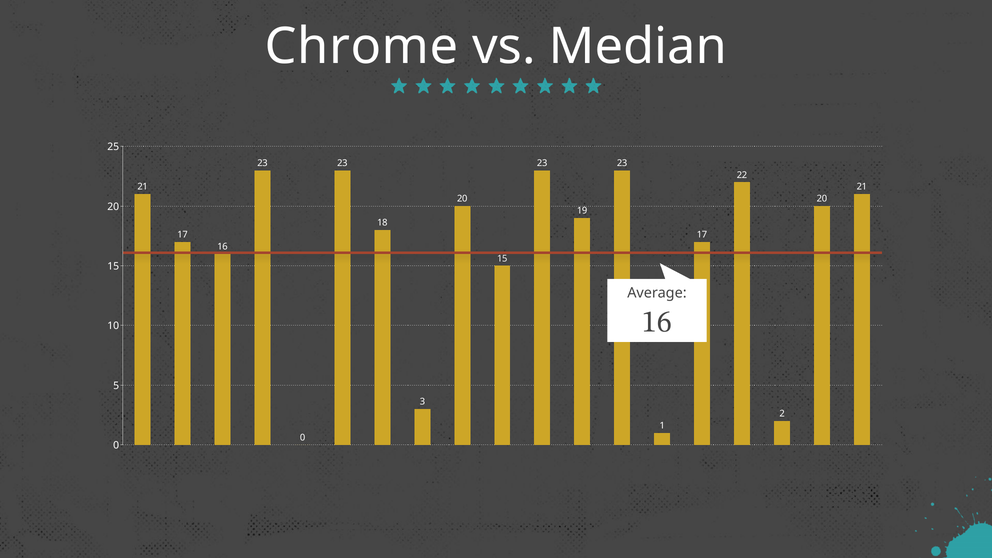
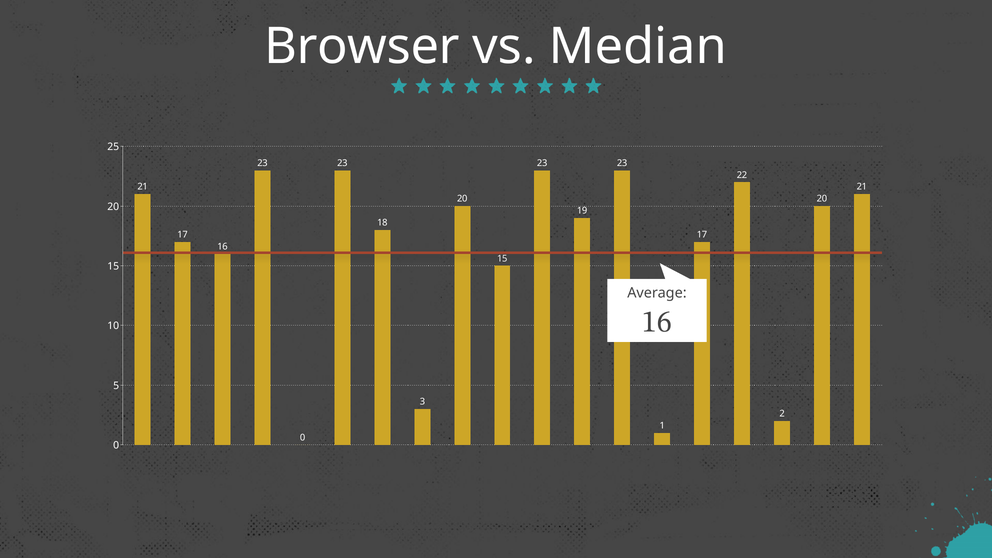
Chrome: Chrome -> Browser
